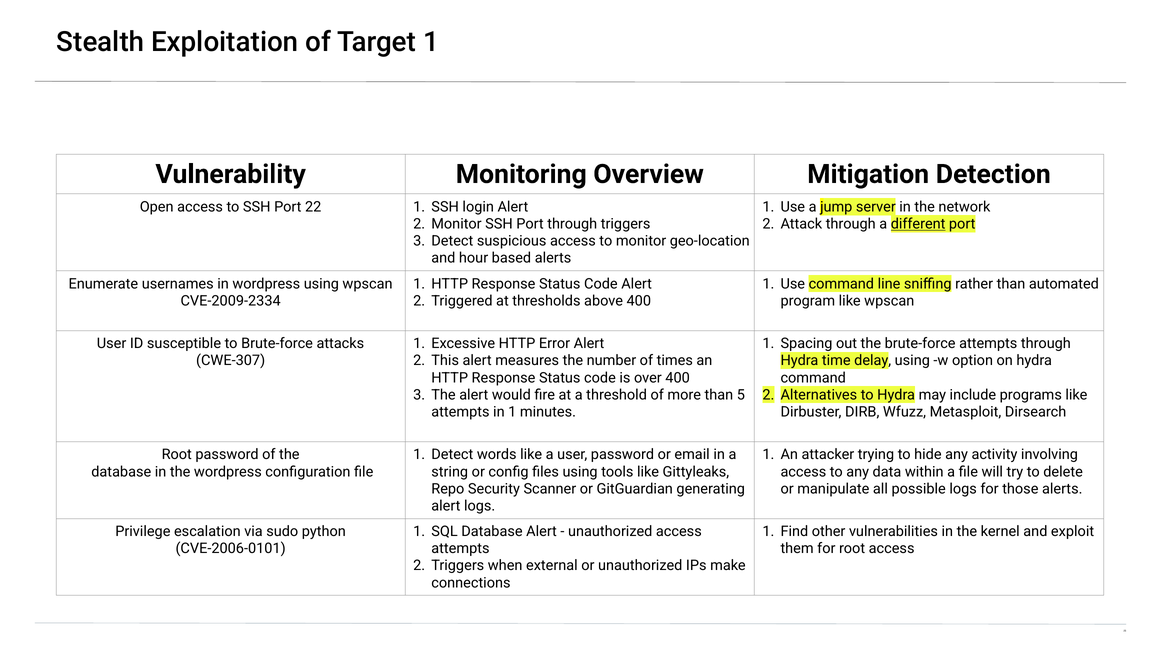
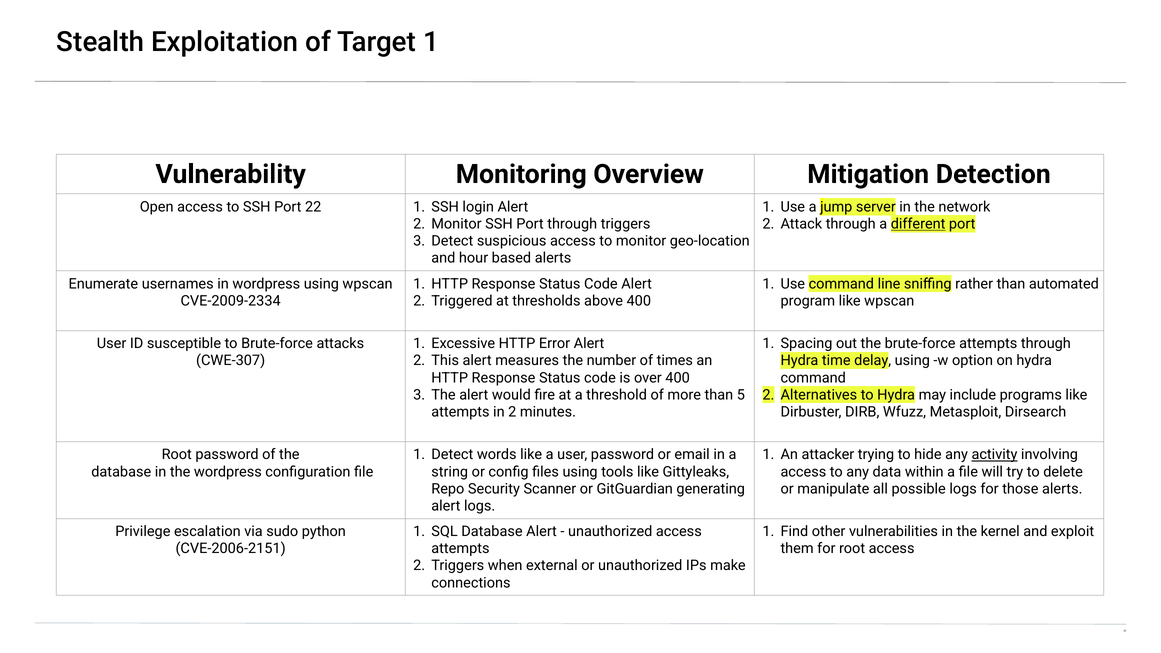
in 1: 1 -> 2
activity underline: none -> present
CVE-2006-0101: CVE-2006-0101 -> CVE-2006-2151
